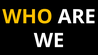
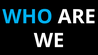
WHO colour: yellow -> light blue
